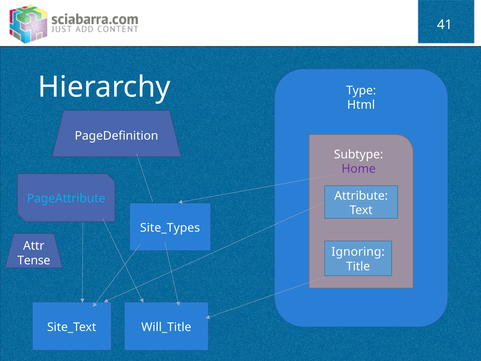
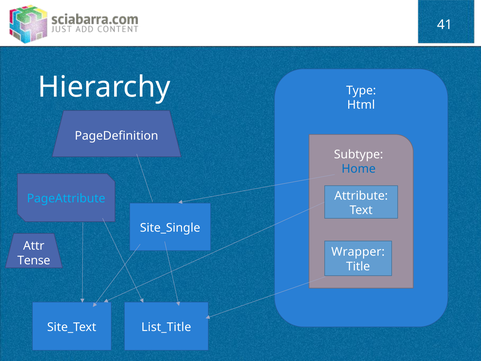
Home colour: purple -> blue
Site_Types: Site_Types -> Site_Single
Ignoring: Ignoring -> Wrapper
Will_Title: Will_Title -> List_Title
